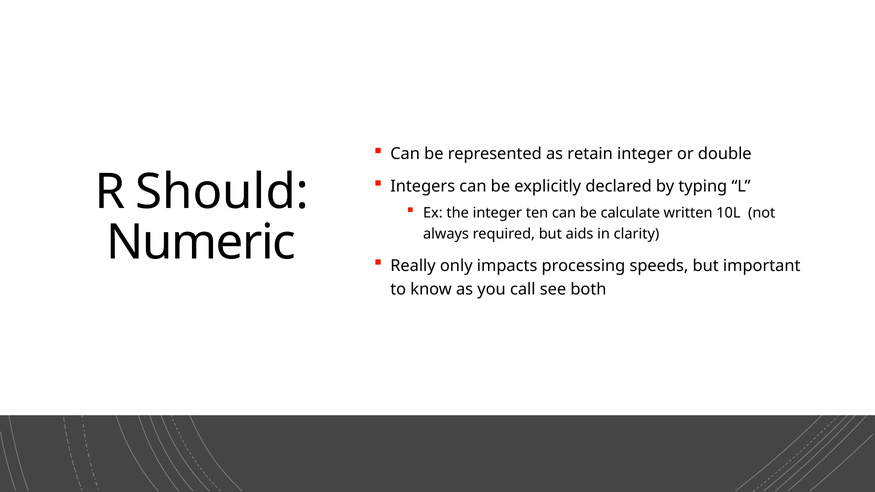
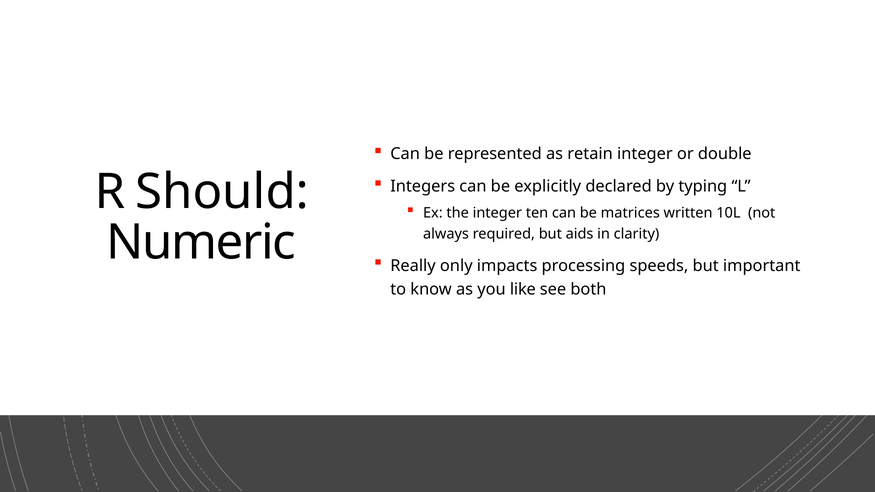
calculate: calculate -> matrices
call: call -> like
